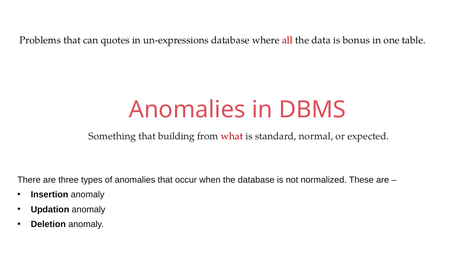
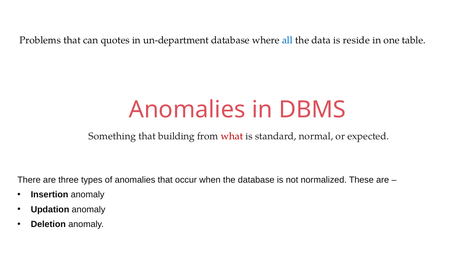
un-expressions: un-expressions -> un-department
all colour: red -> blue
bonus: bonus -> reside
